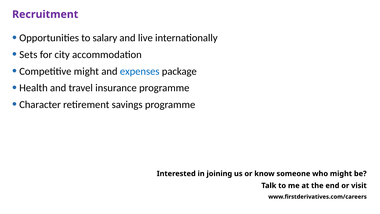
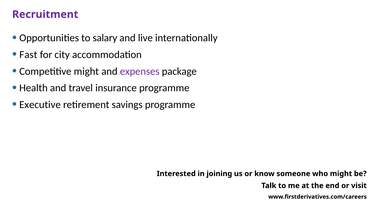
Sets: Sets -> Fast
expenses colour: blue -> purple
Character: Character -> Executive
